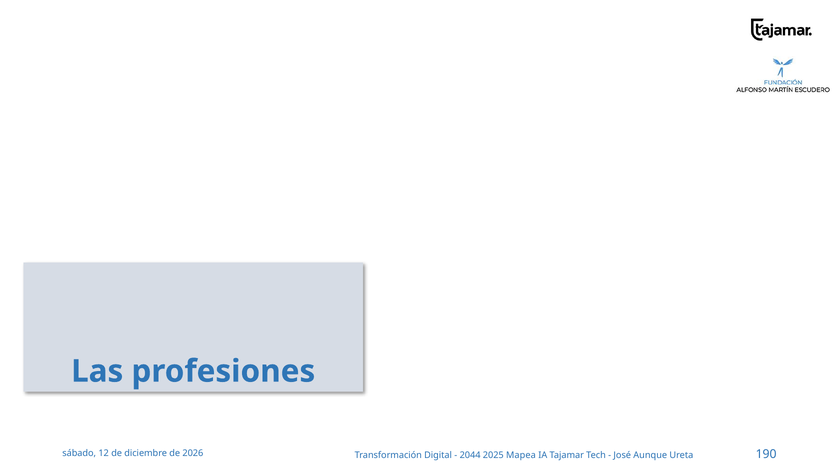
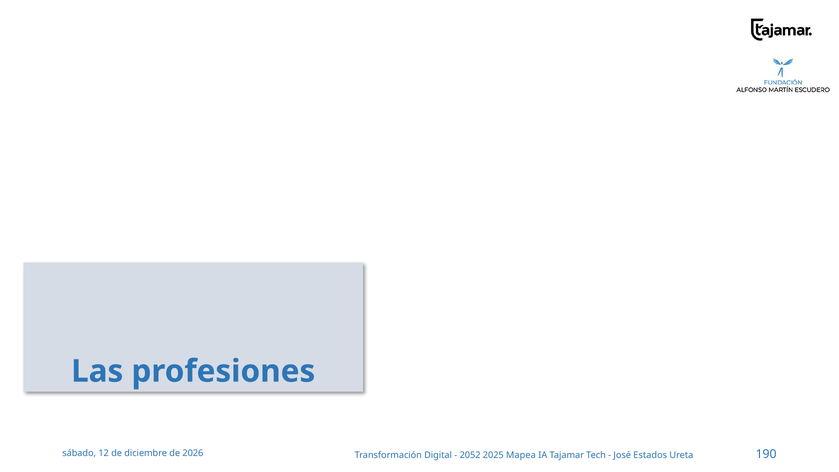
2044: 2044 -> 2052
Aunque: Aunque -> Estados
